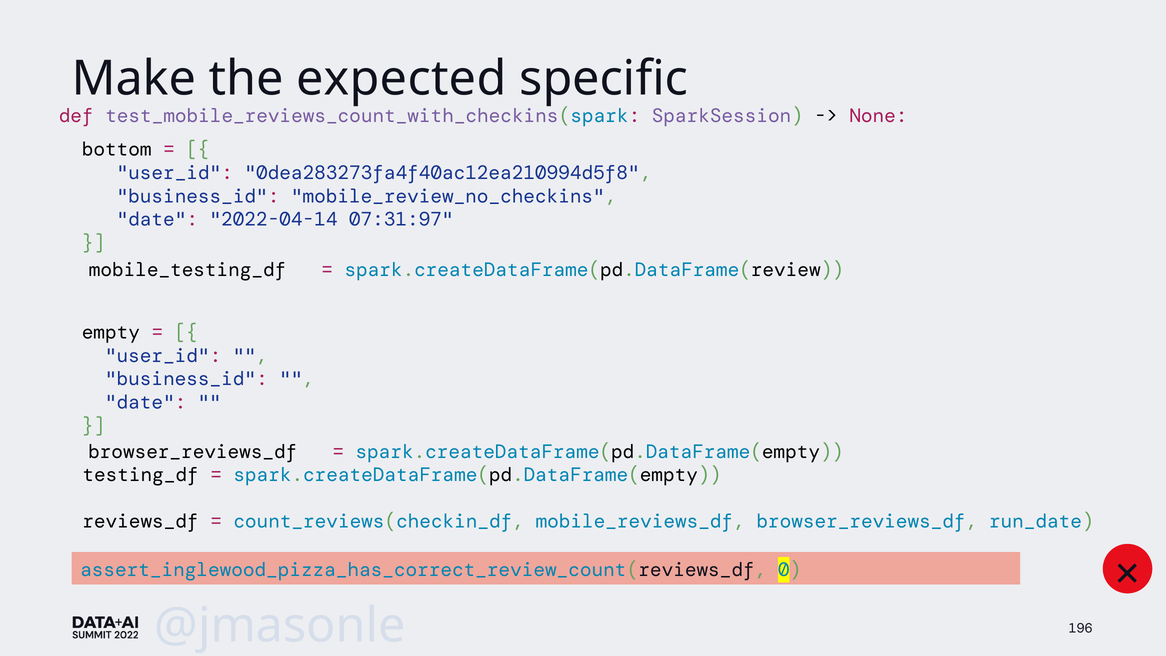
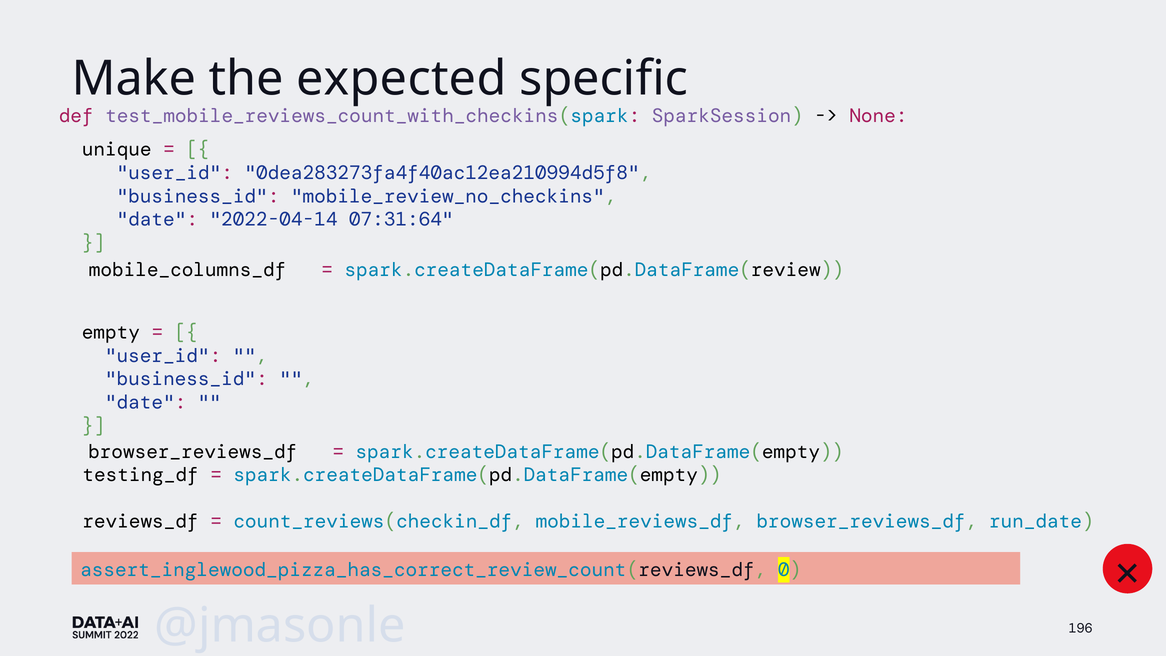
bottom: bottom -> unique
07:31:97: 07:31:97 -> 07:31:64
mobile_testing_df: mobile_testing_df -> mobile_columns_df
